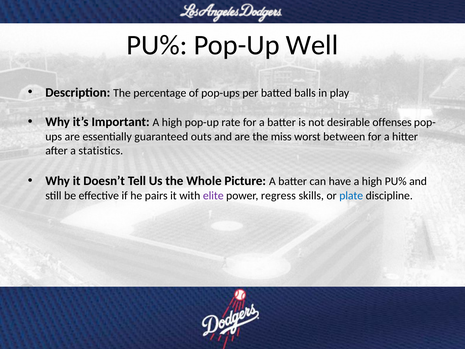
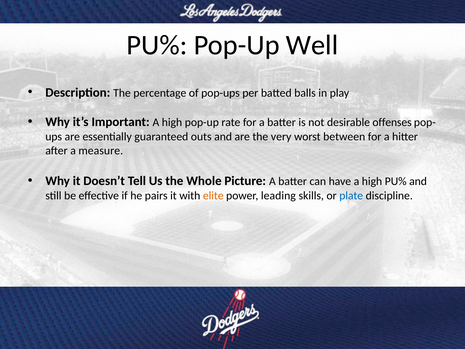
miss: miss -> very
statistics: statistics -> measure
elite colour: purple -> orange
regress: regress -> leading
